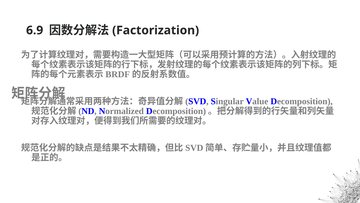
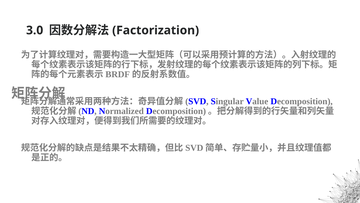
6.9: 6.9 -> 3.0
